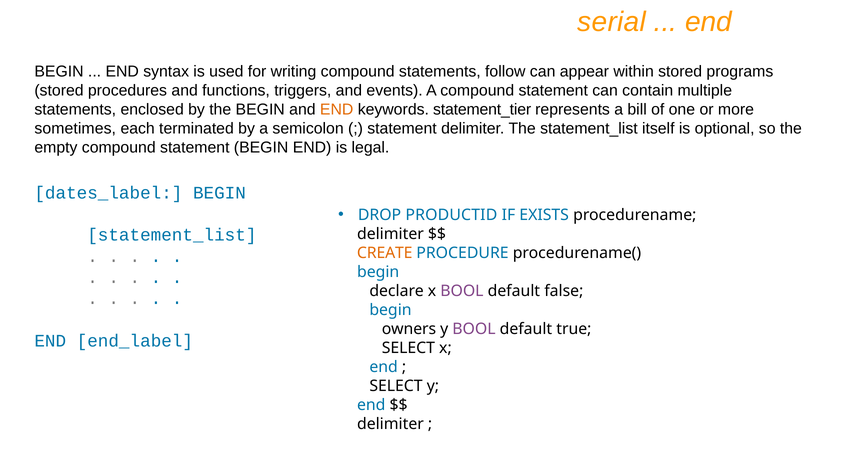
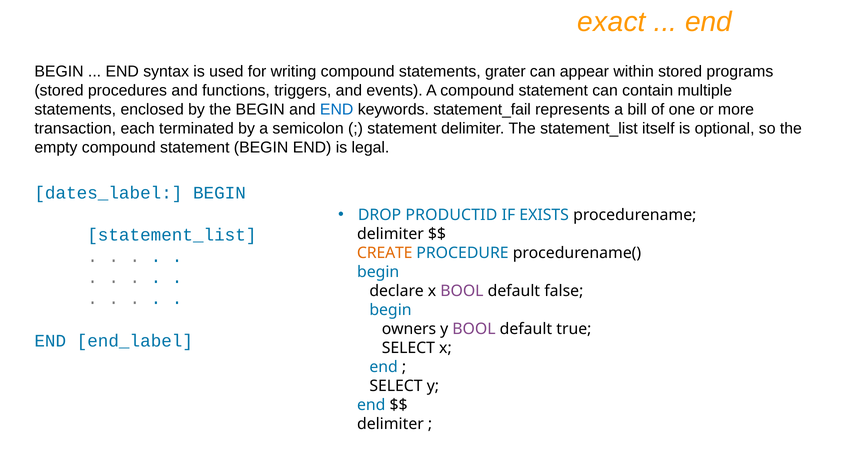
serial: serial -> exact
follow: follow -> grater
END at (337, 110) colour: orange -> blue
statement_tier: statement_tier -> statement_fail
sometimes: sometimes -> transaction
